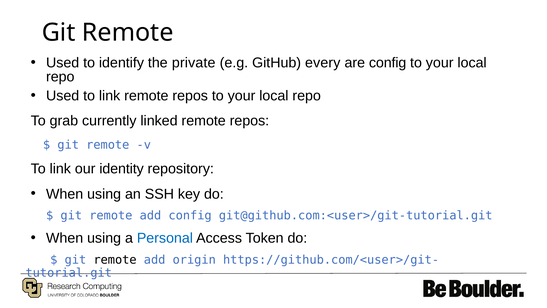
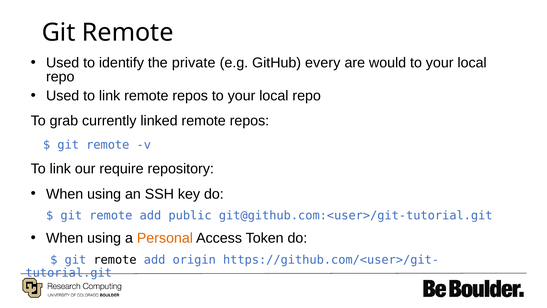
are config: config -> would
identity: identity -> require
add config: config -> public
Personal colour: blue -> orange
